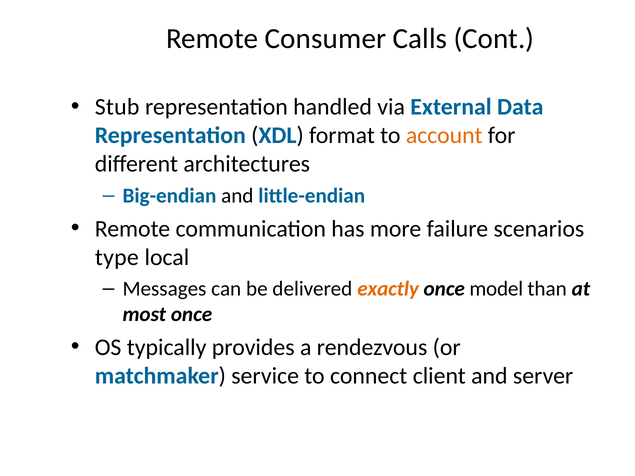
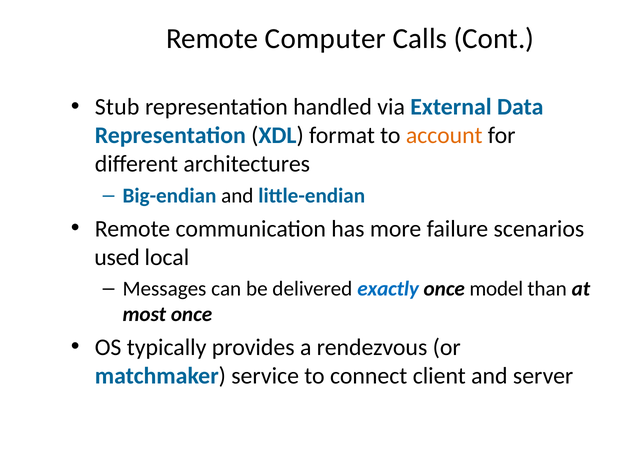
Consumer: Consumer -> Computer
type: type -> used
exactly colour: orange -> blue
